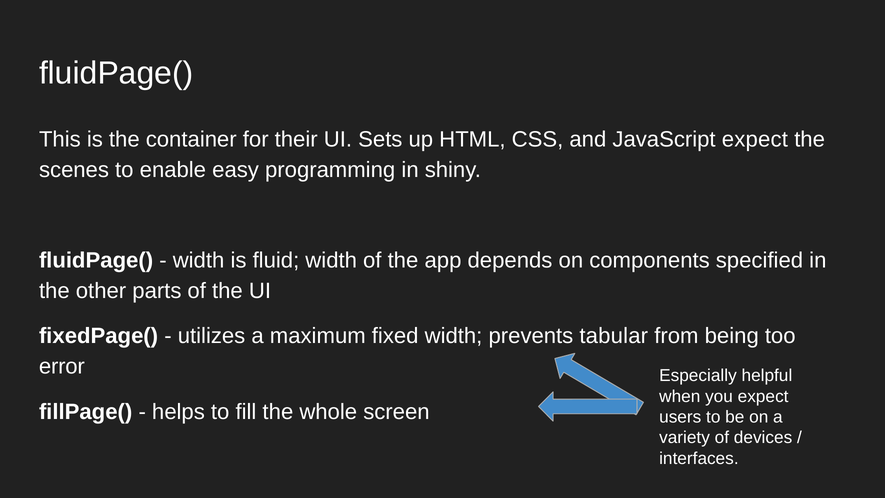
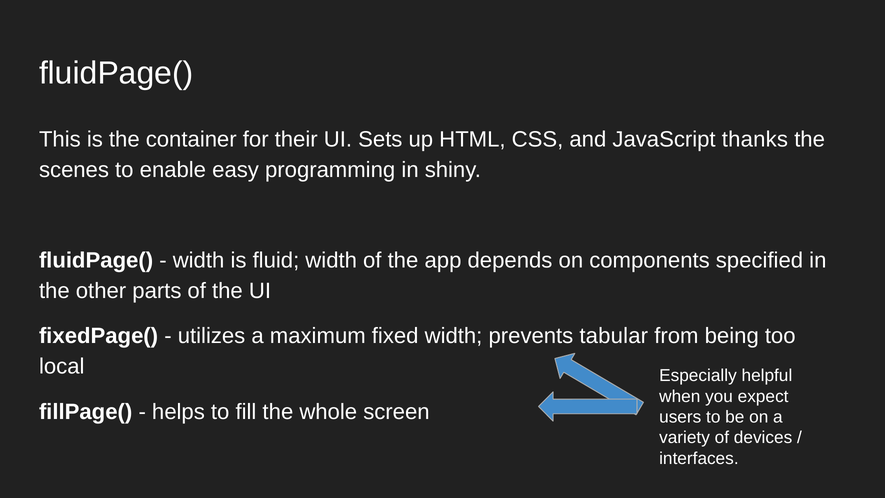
JavaScript expect: expect -> thanks
error: error -> local
